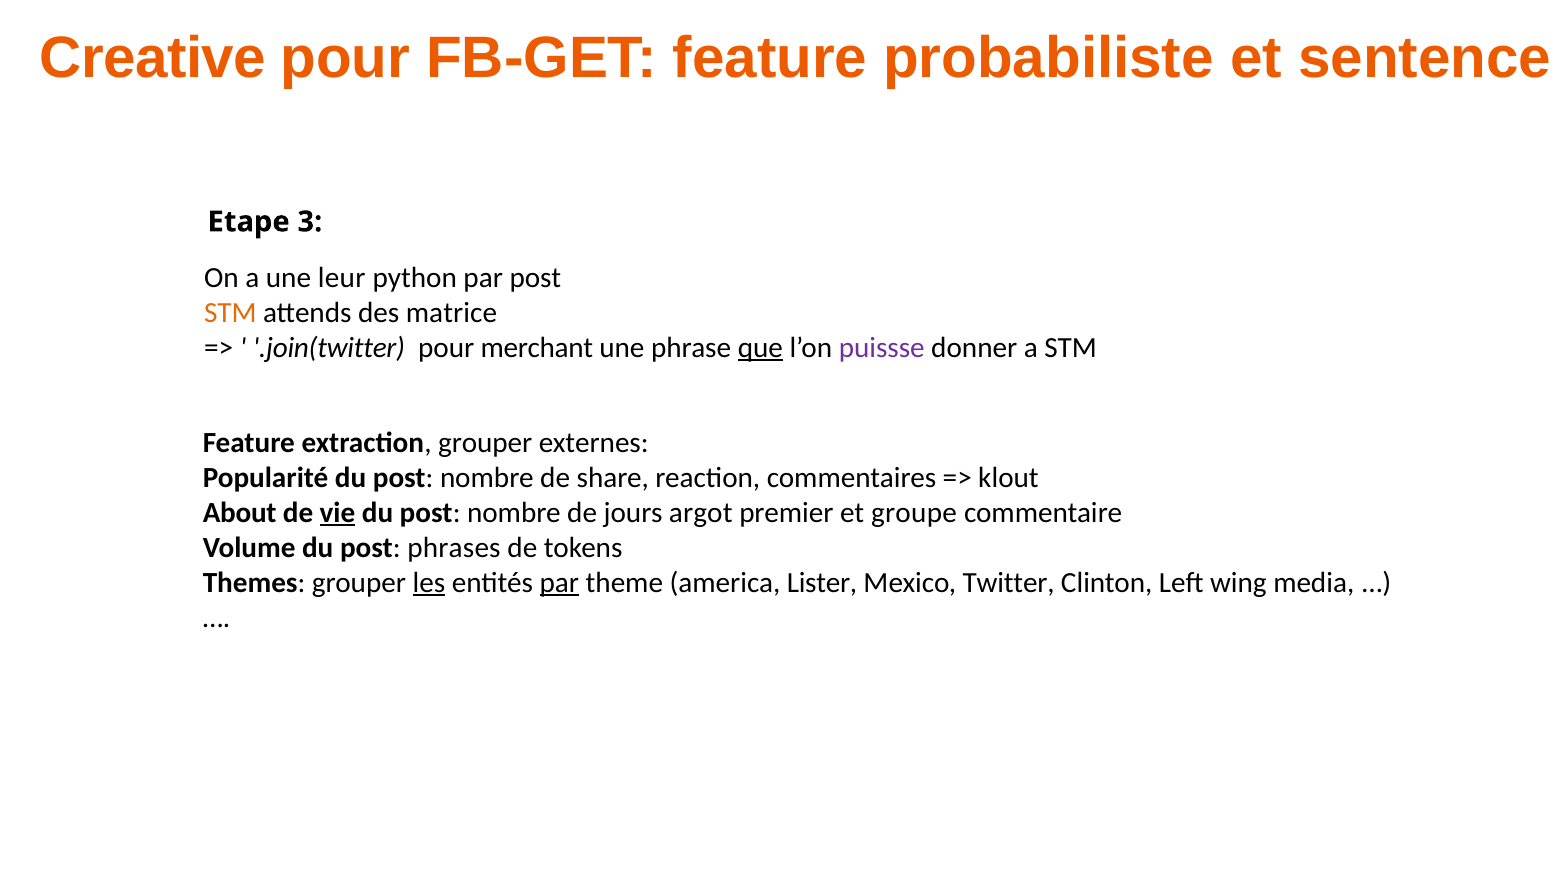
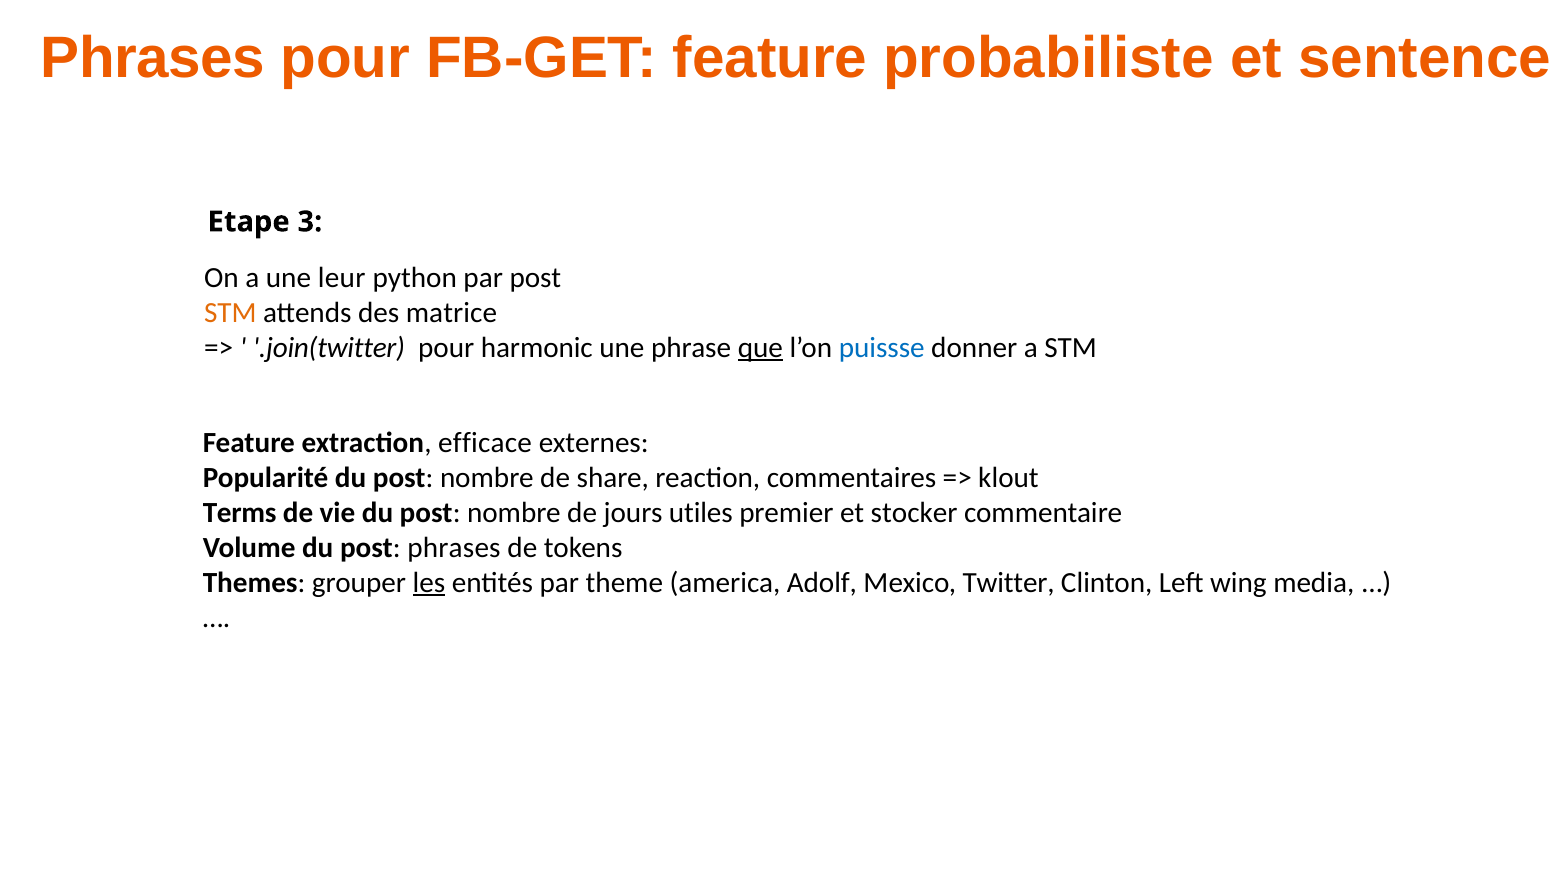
Creative at (153, 58): Creative -> Phrases
merchant: merchant -> harmonic
puissse colour: purple -> blue
extraction grouper: grouper -> efficace
About: About -> Terms
vie underline: present -> none
argot: argot -> utiles
groupe: groupe -> stocker
par at (559, 583) underline: present -> none
Lister: Lister -> Adolf
